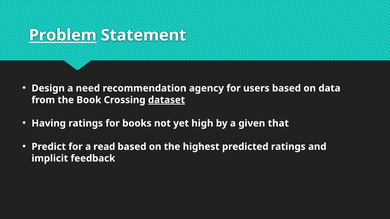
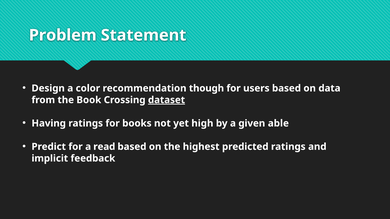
Problem underline: present -> none
need: need -> color
agency: agency -> though
that: that -> able
